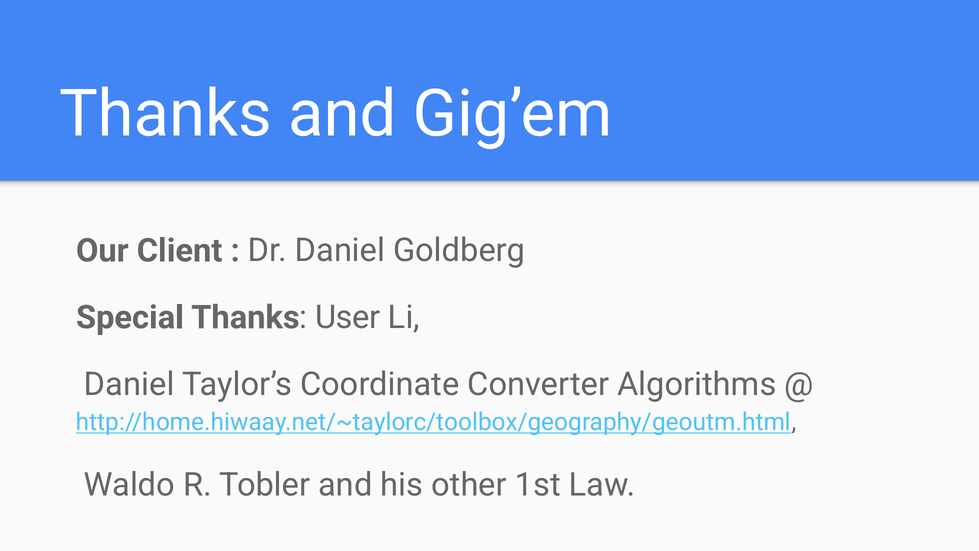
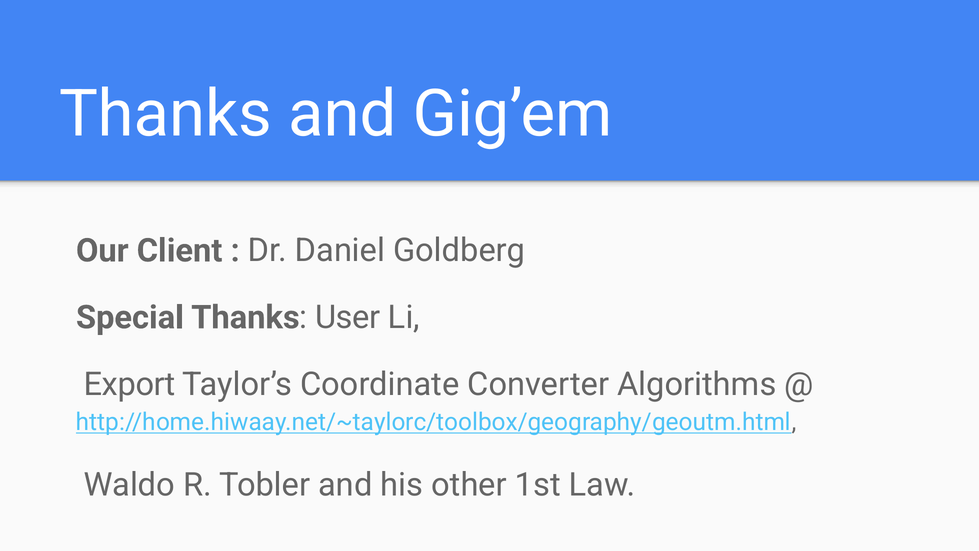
Daniel at (129, 384): Daniel -> Export
